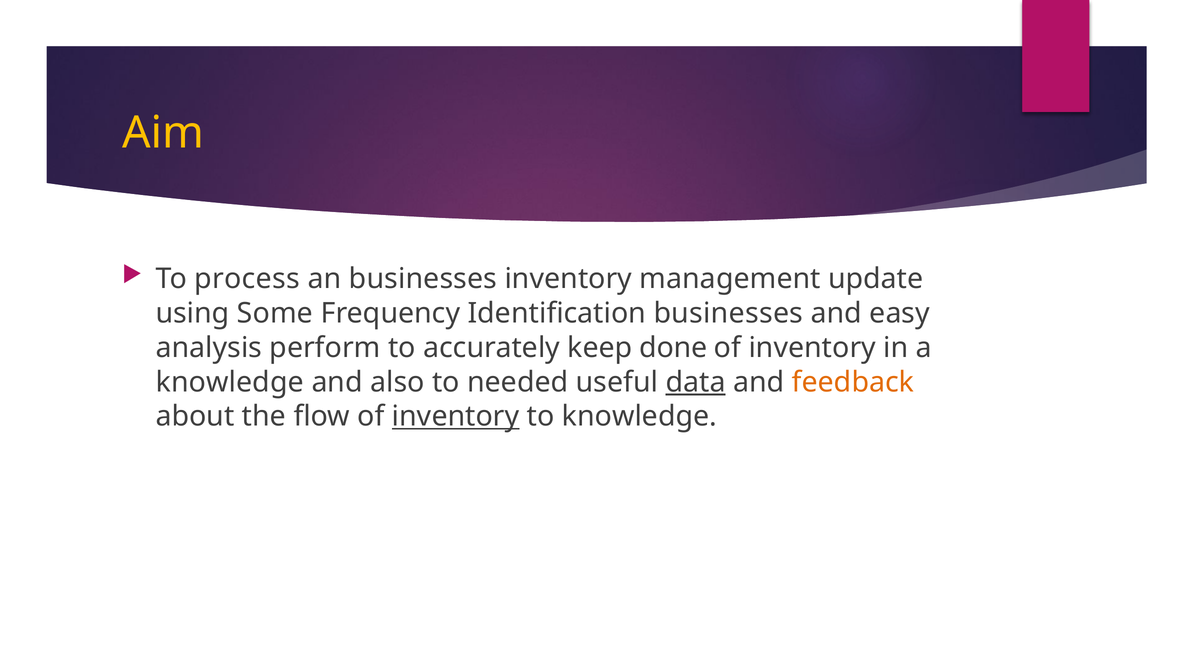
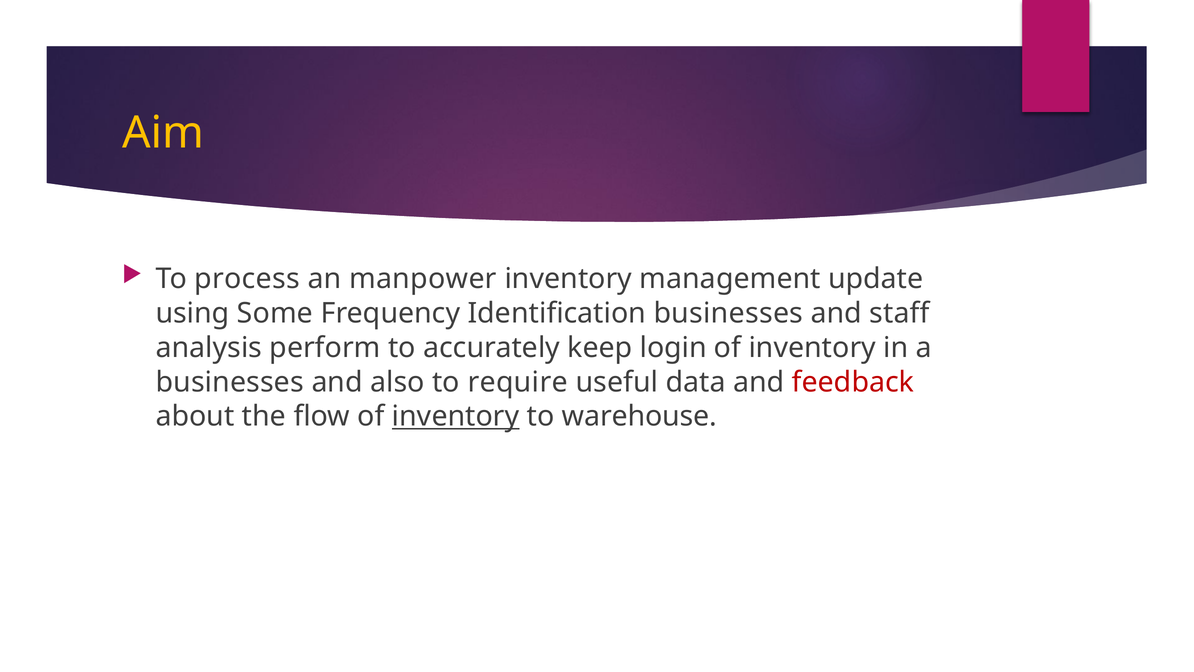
an businesses: businesses -> manpower
easy: easy -> staff
done: done -> login
knowledge at (230, 382): knowledge -> businesses
needed: needed -> require
data underline: present -> none
feedback colour: orange -> red
to knowledge: knowledge -> warehouse
